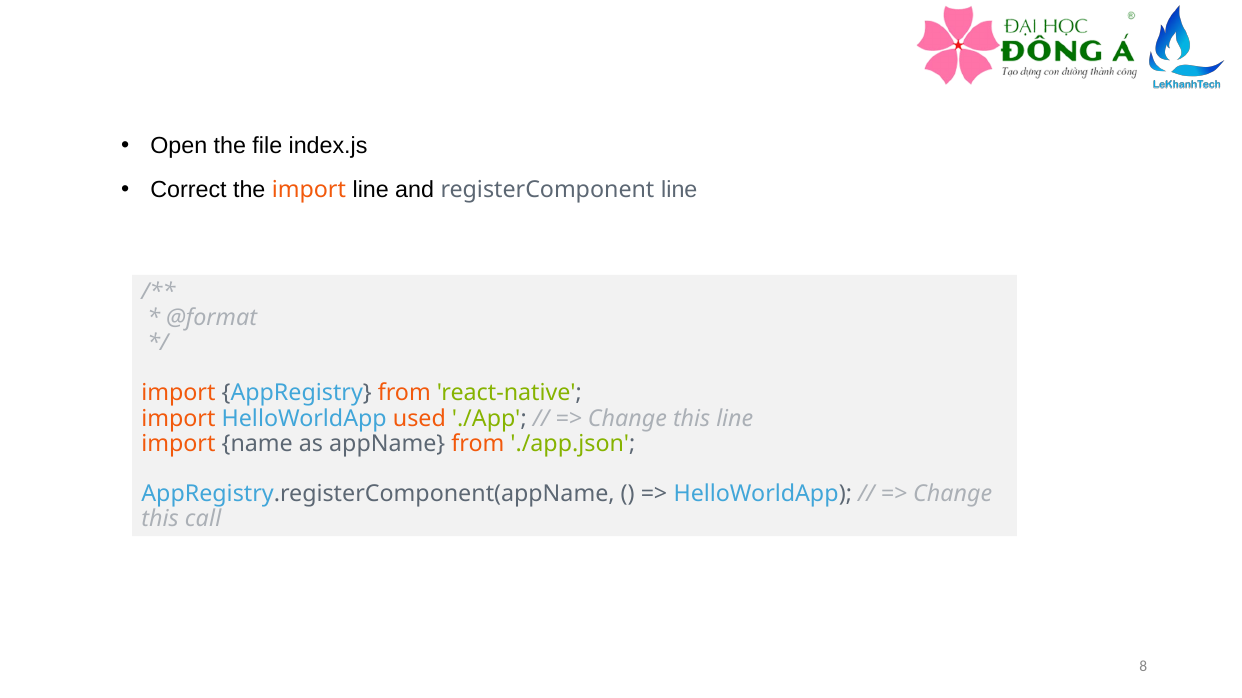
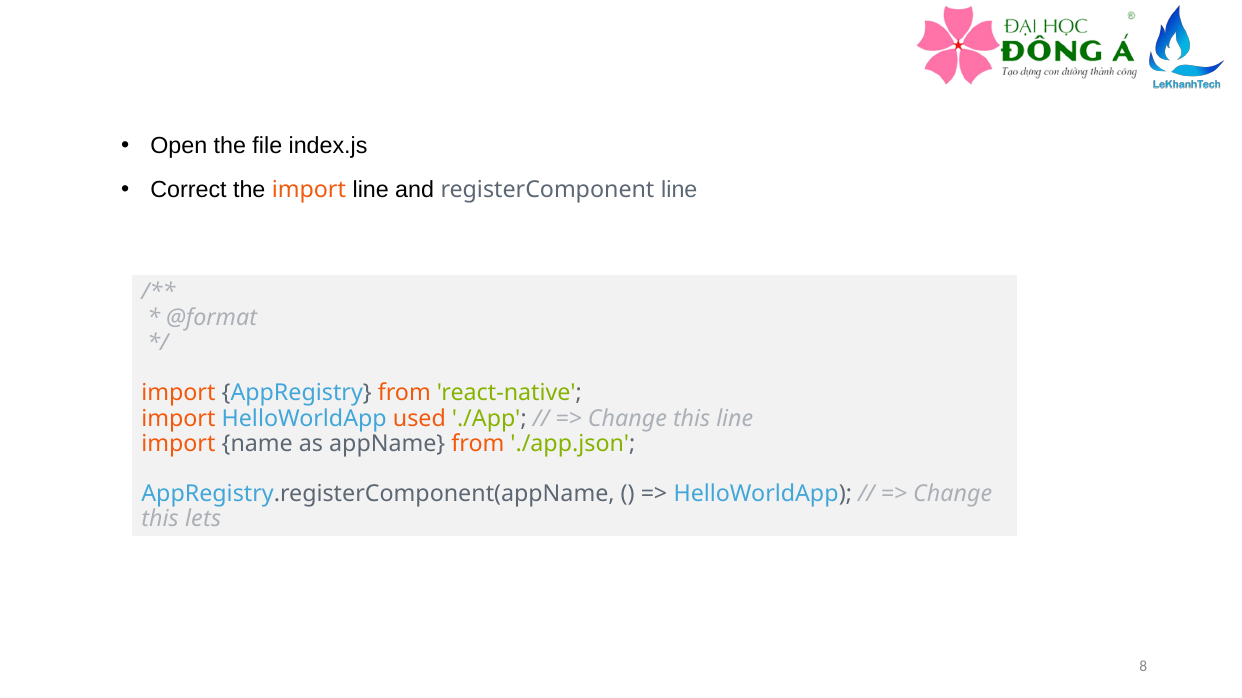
call: call -> lets
